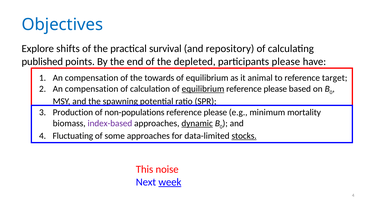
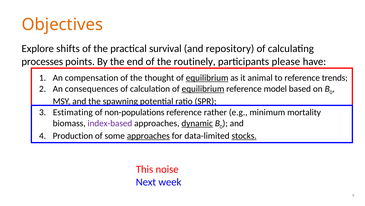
Objectives colour: blue -> orange
published: published -> processes
depleted: depleted -> routinely
towards: towards -> thought
equilibrium at (207, 78) underline: none -> present
target: target -> trends
compensation at (92, 89): compensation -> consequences
please at (275, 89): please -> model
Production: Production -> Estimating
please at (215, 112): please -> rather
Fluctuating: Fluctuating -> Production
approaches at (148, 135) underline: none -> present
week underline: present -> none
